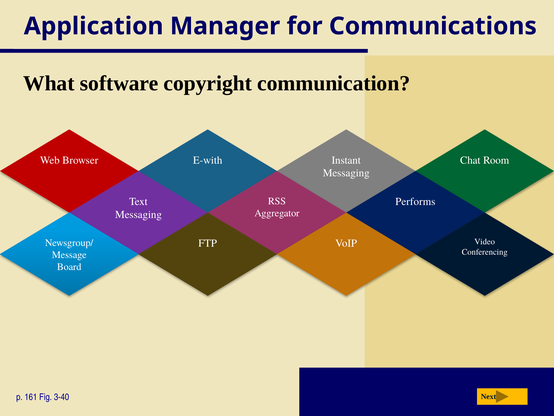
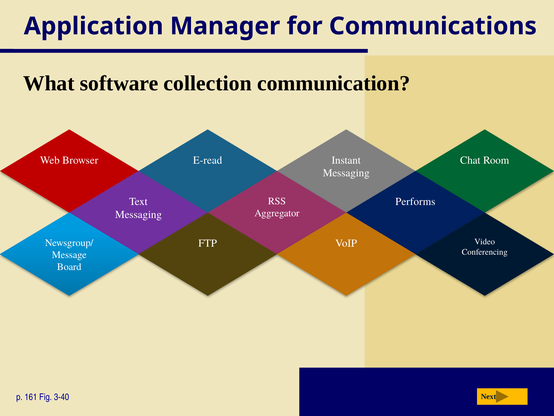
copyright: copyright -> collection
E-with: E-with -> E-read
